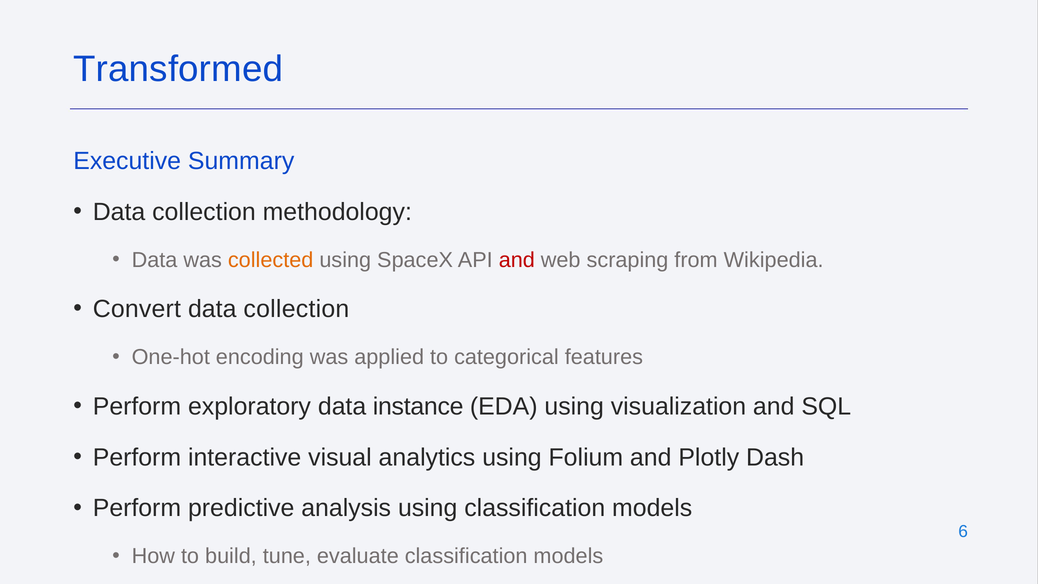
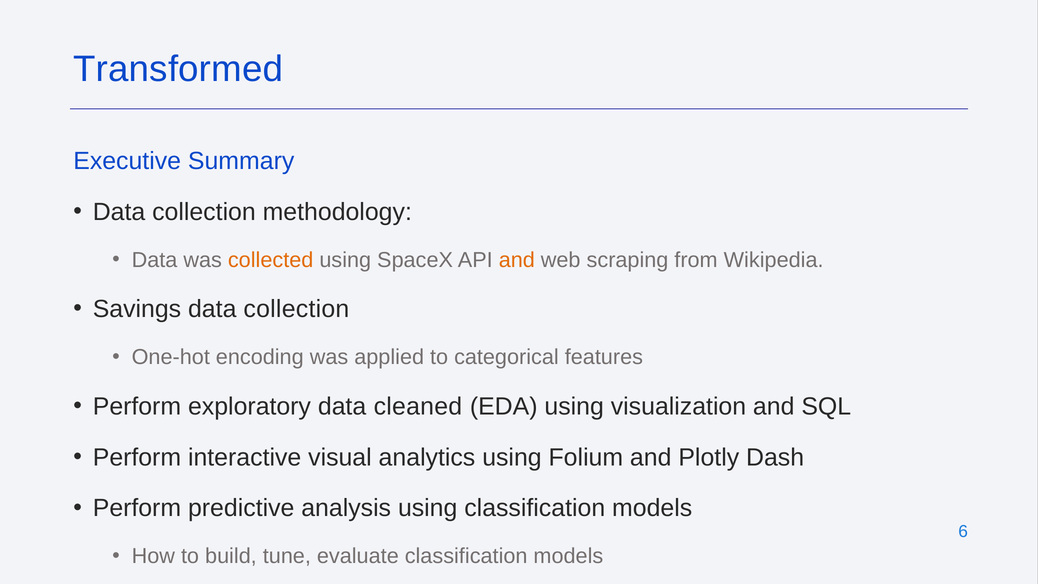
and at (517, 260) colour: red -> orange
Convert: Convert -> Savings
instance: instance -> cleaned
